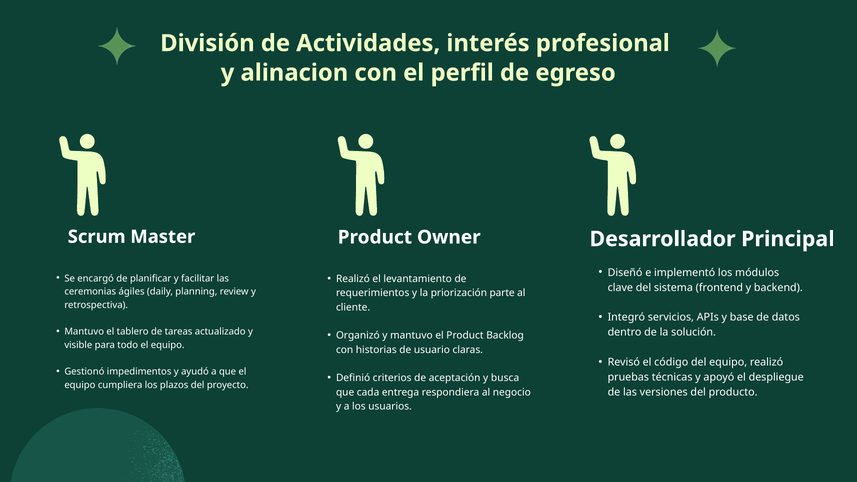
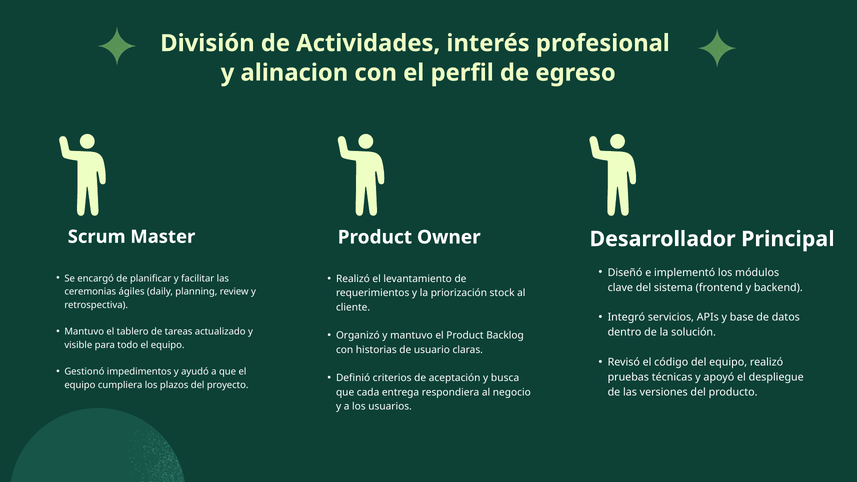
parte: parte -> stock
